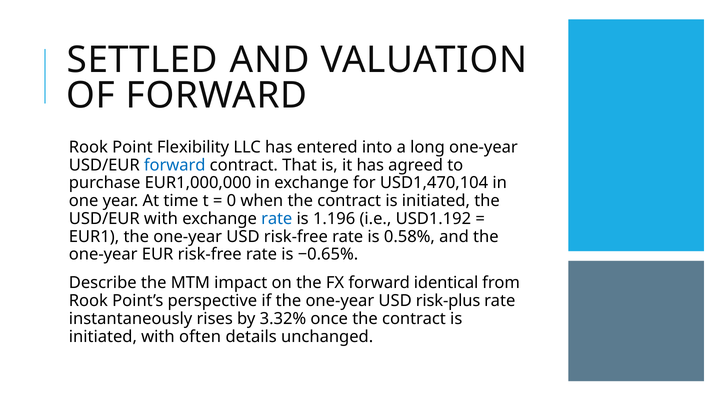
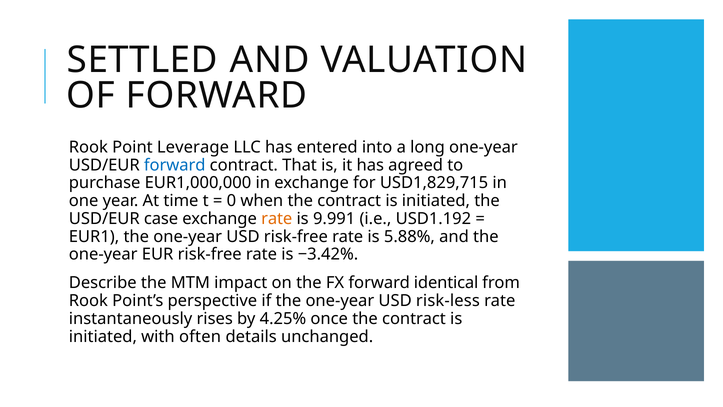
Flexibility: Flexibility -> Leverage
USD1,470,104: USD1,470,104 -> USD1,829,715
USD/EUR with: with -> case
rate at (277, 219) colour: blue -> orange
1.196: 1.196 -> 9.991
0.58%: 0.58% -> 5.88%
−0.65%: −0.65% -> −3.42%
risk-plus: risk-plus -> risk-less
3.32%: 3.32% -> 4.25%
